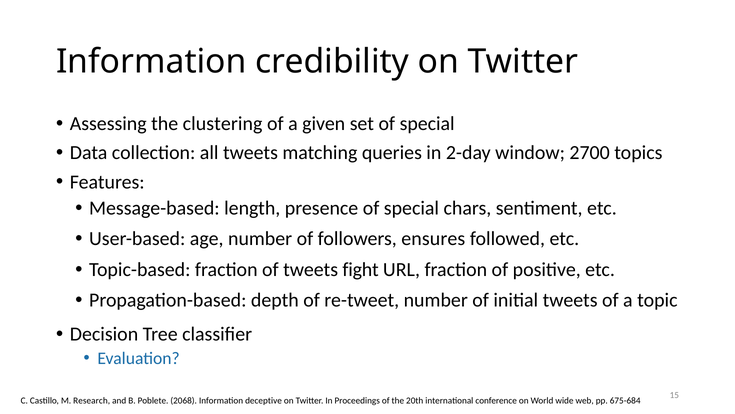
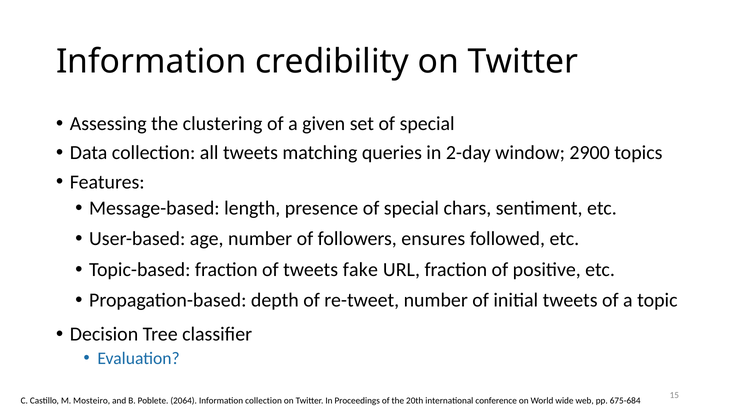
2700: 2700 -> 2900
fight: fight -> fake
Research: Research -> Mosteiro
2068: 2068 -> 2064
Information deceptive: deceptive -> collection
